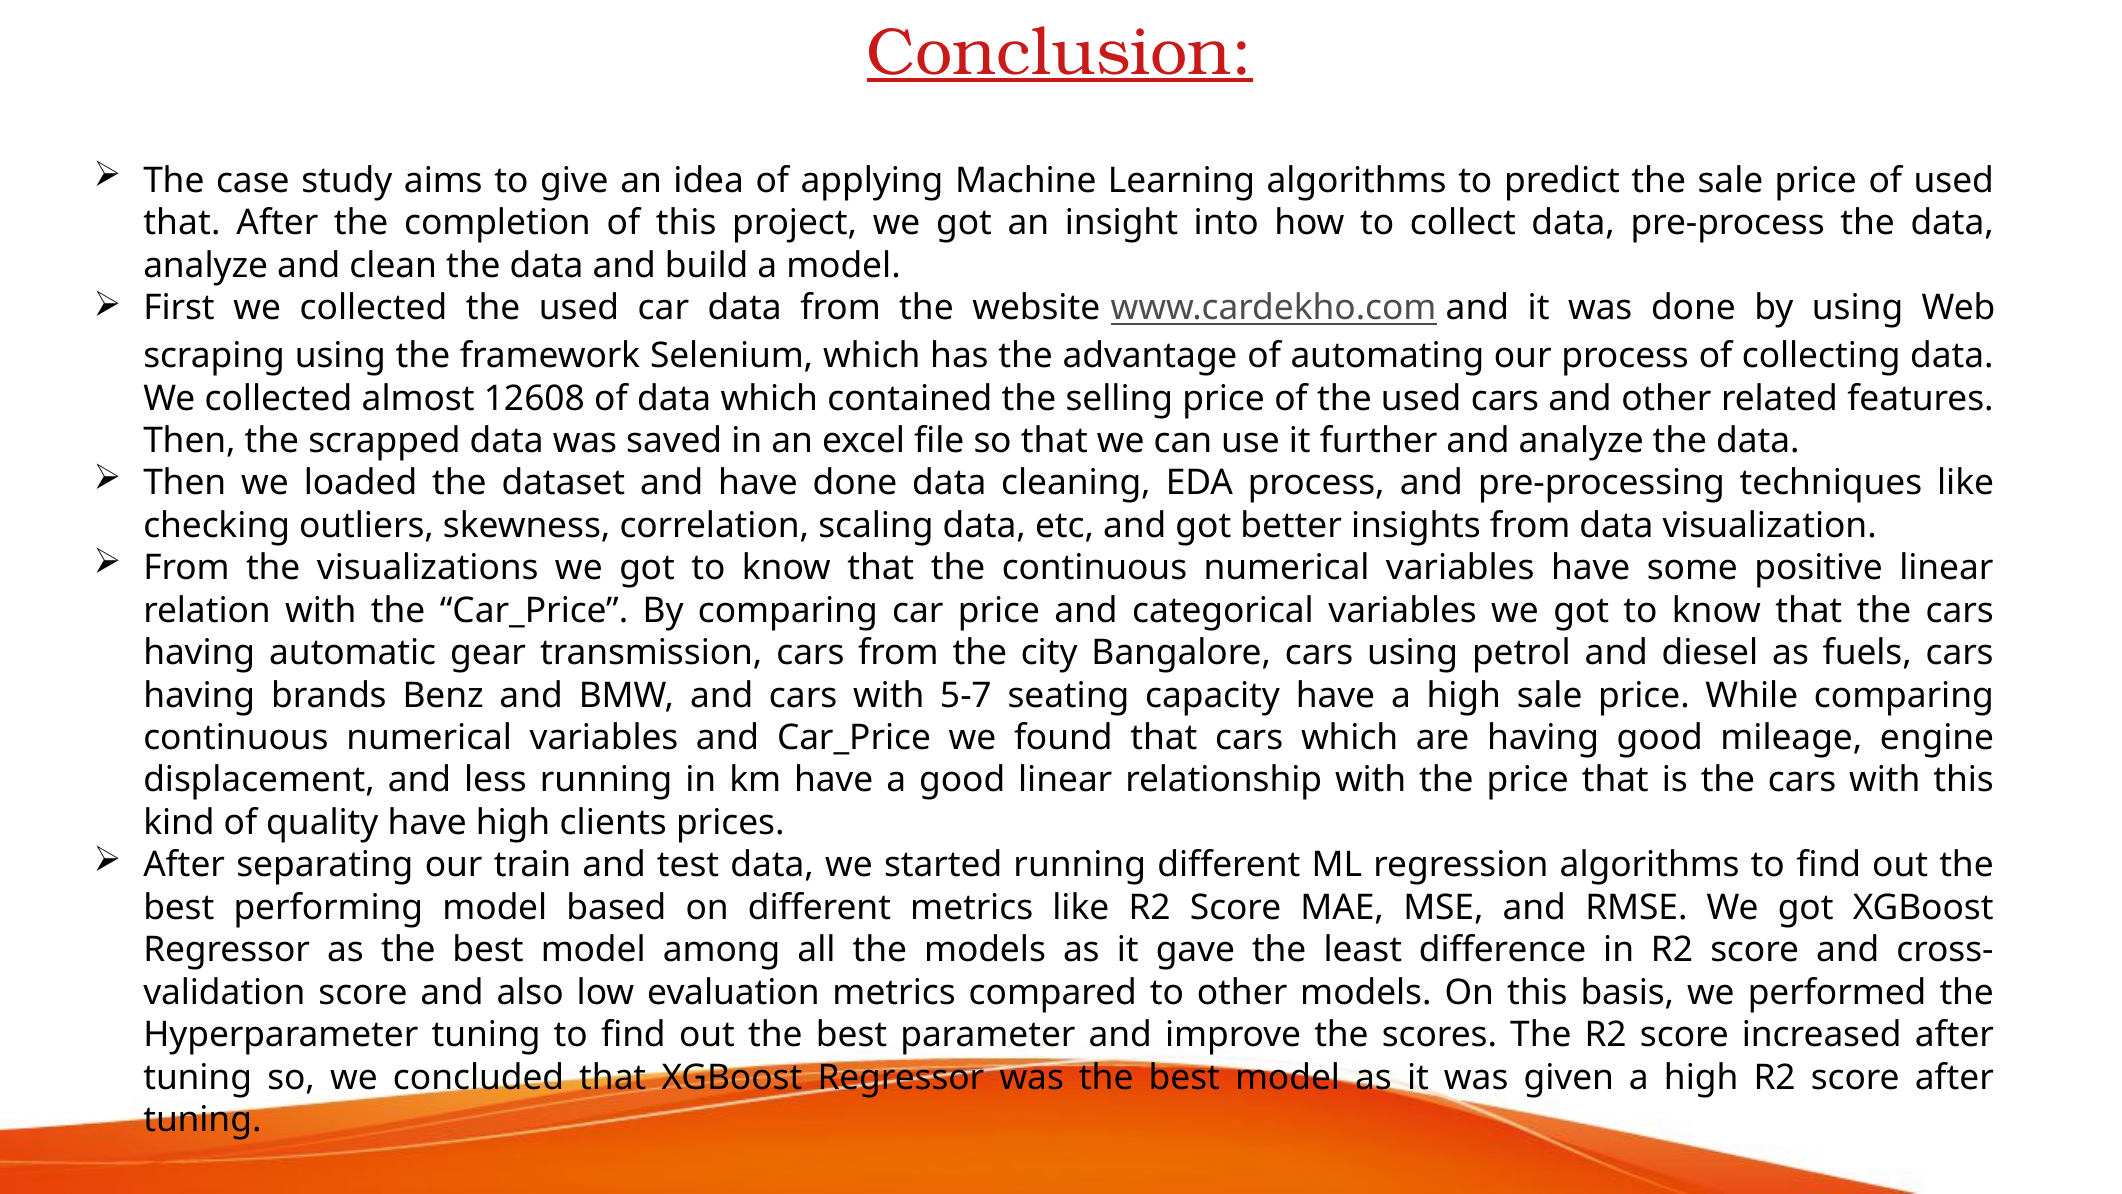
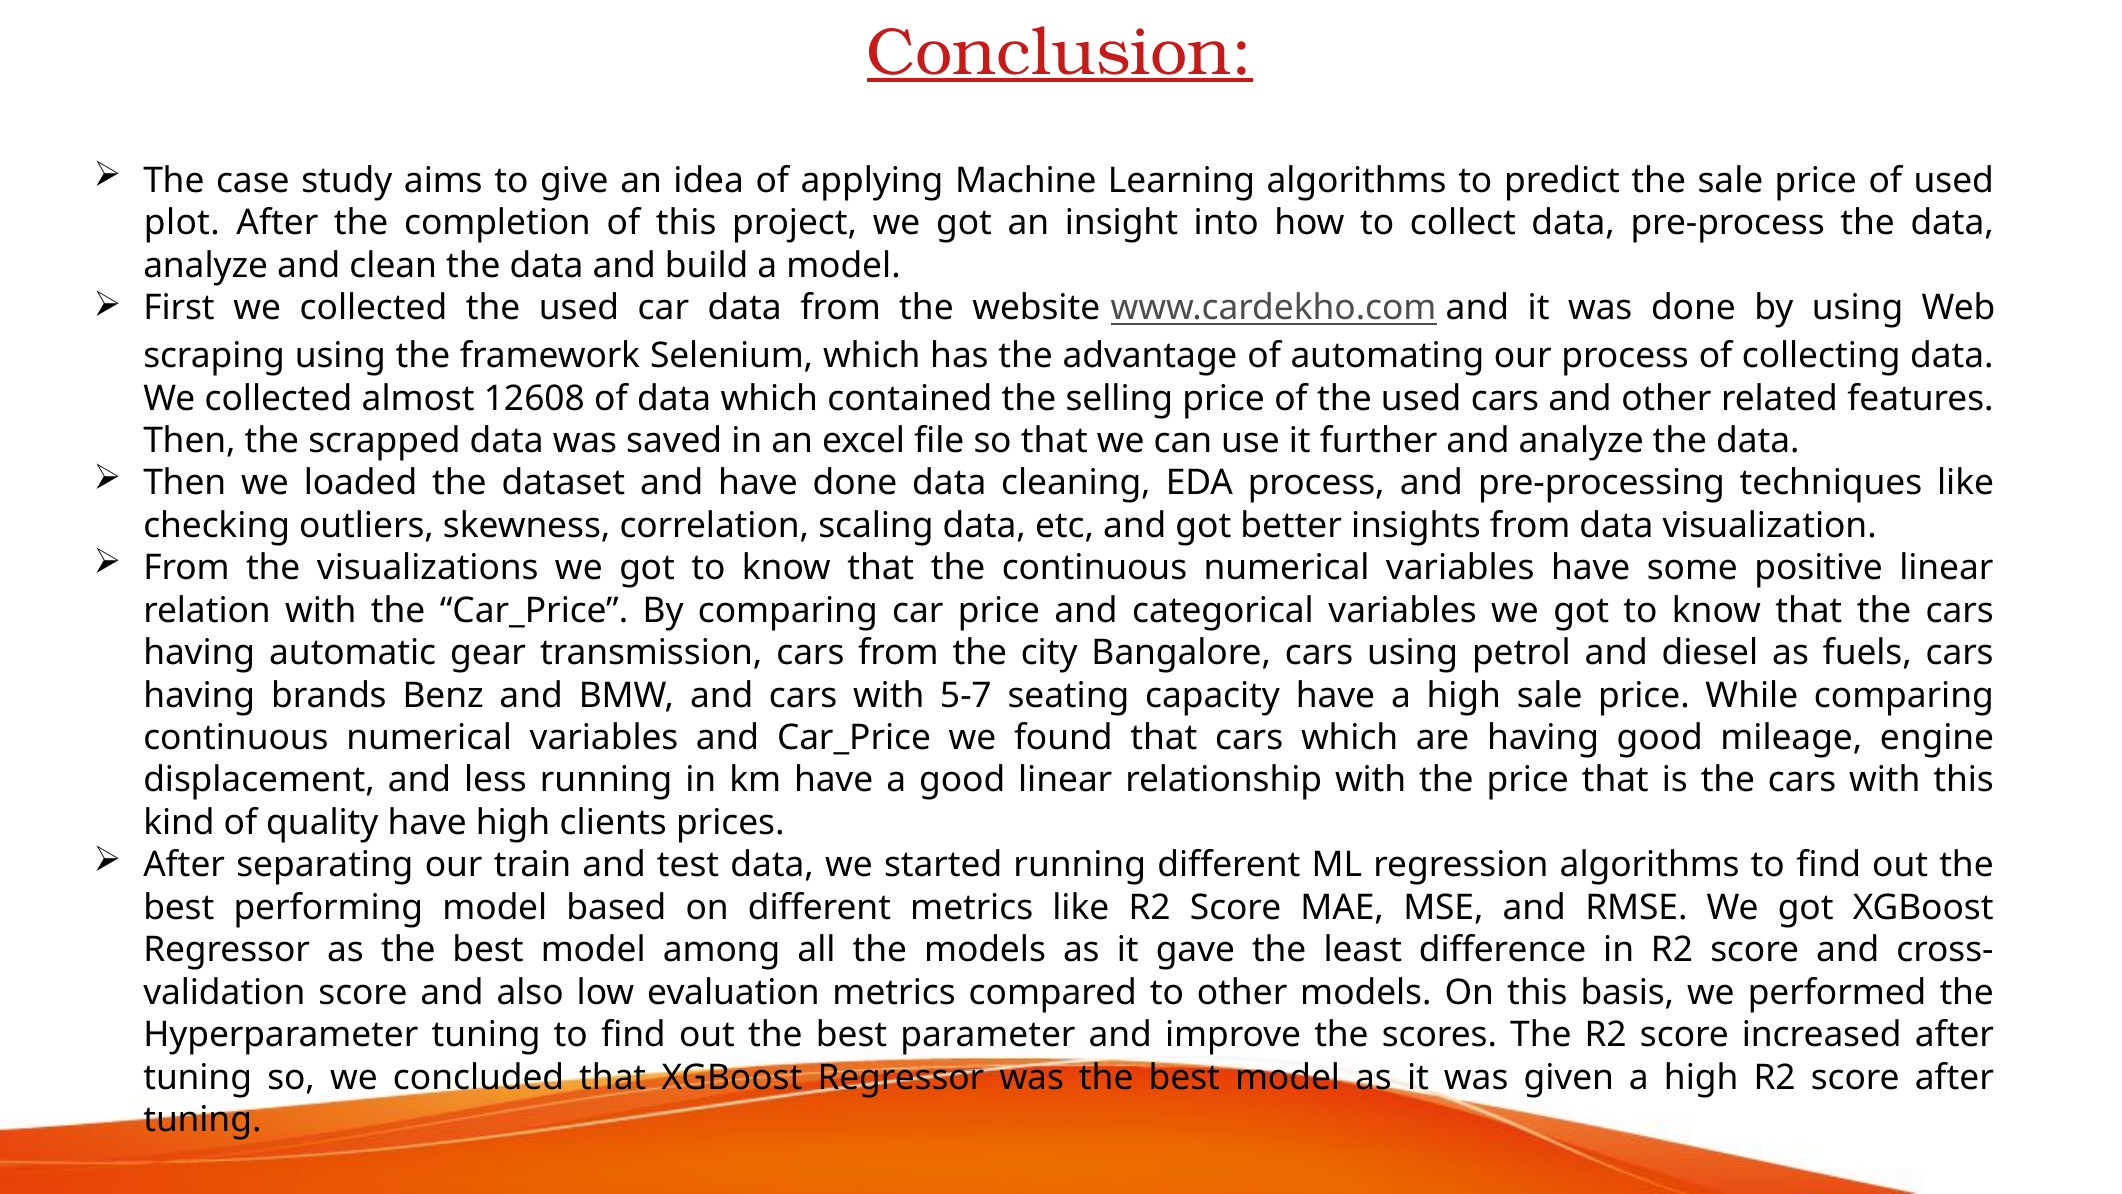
that at (182, 223): that -> plot
